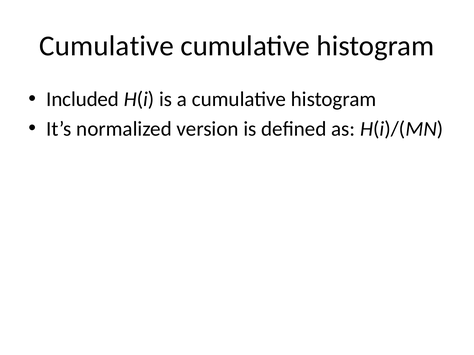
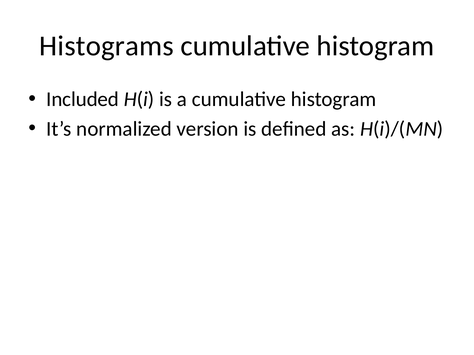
Cumulative at (107, 46): Cumulative -> Histograms
